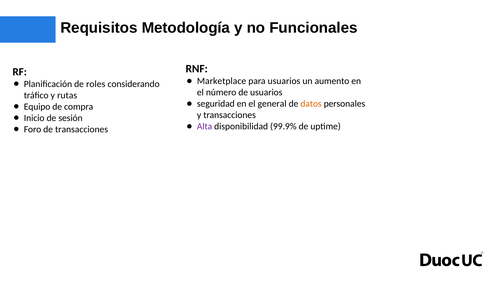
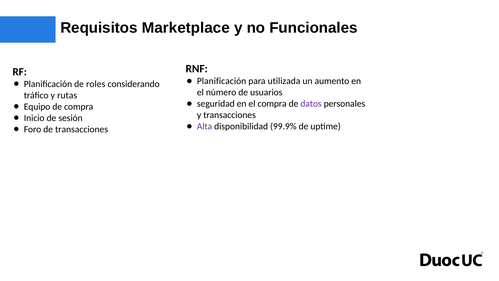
Metodología: Metodología -> Marketplace
Marketplace at (222, 81): Marketplace -> Planificación
para usuarios: usuarios -> utilizada
el general: general -> compra
datos colour: orange -> purple
